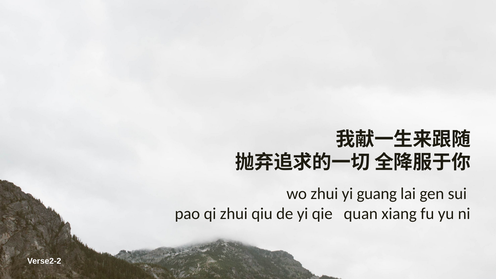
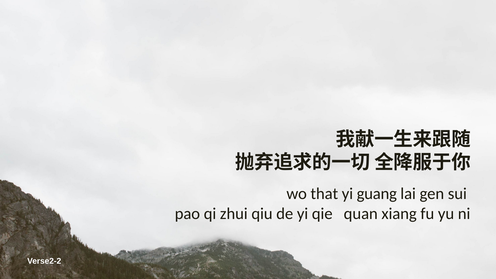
wo zhui: zhui -> that
